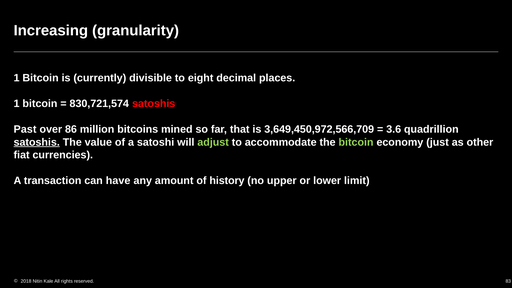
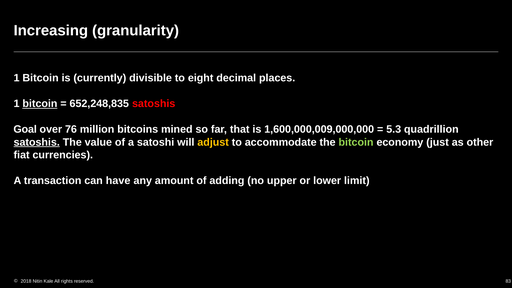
bitcoin at (40, 104) underline: none -> present
830,721,574: 830,721,574 -> 652,248,835
Past: Past -> Goal
86: 86 -> 76
3,649,450,972,566,709: 3,649,450,972,566,709 -> 1,600,000,009,000,000
3.6: 3.6 -> 5.3
adjust colour: light green -> yellow
history: history -> adding
